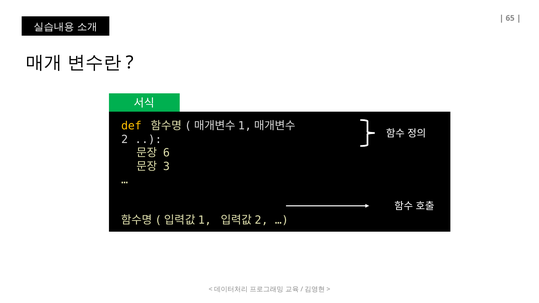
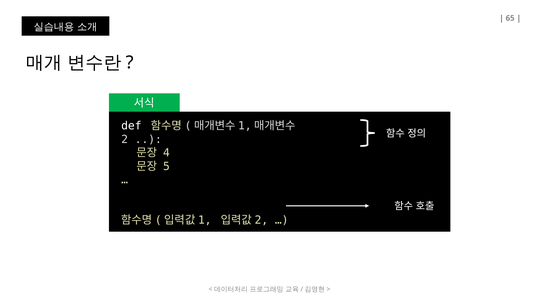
def colour: yellow -> white
6: 6 -> 4
3: 3 -> 5
